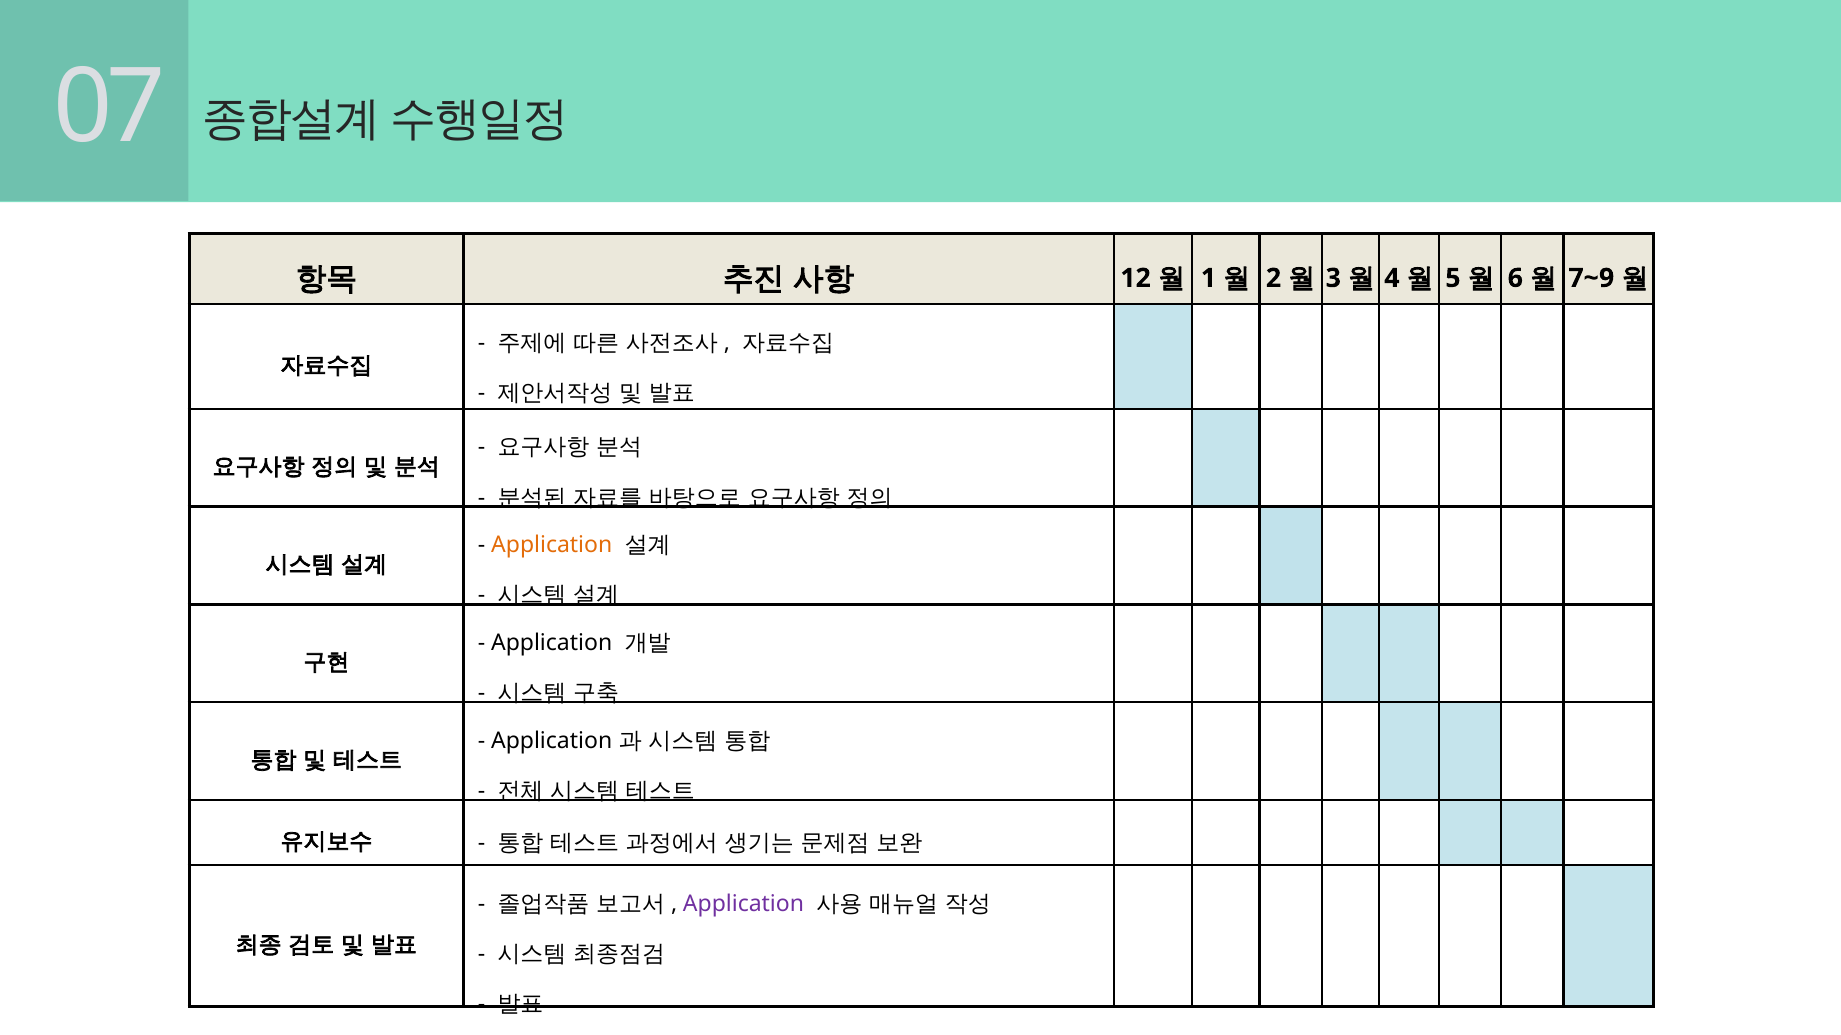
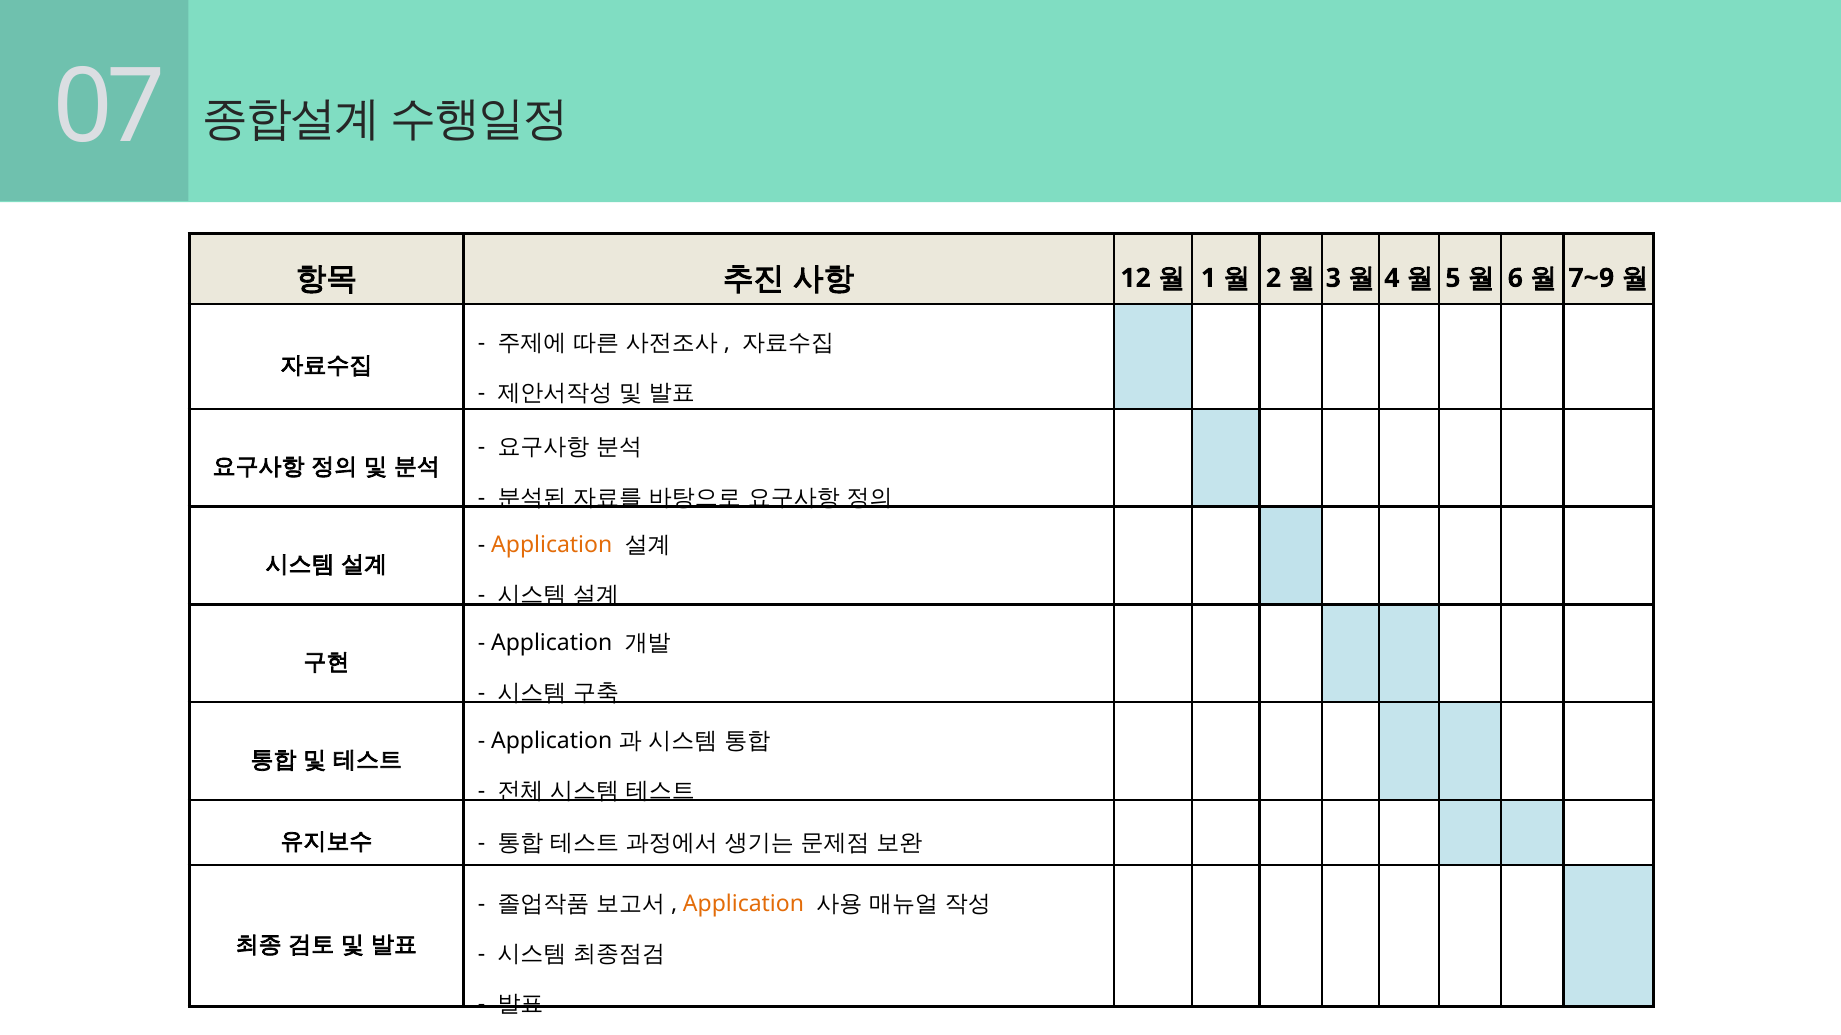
Application at (744, 904) colour: purple -> orange
